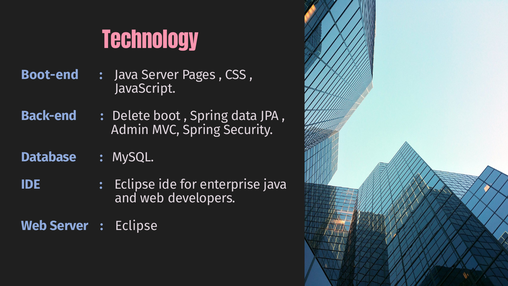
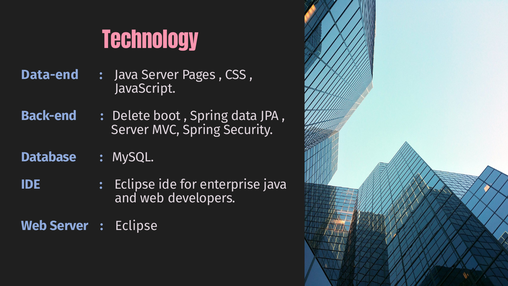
Boot-end: Boot-end -> Data-end
Admin at (130, 130): Admin -> Server
